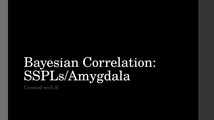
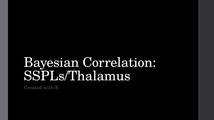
SSPLs/Amygdala: SSPLs/Amygdala -> SSPLs/Thalamus
